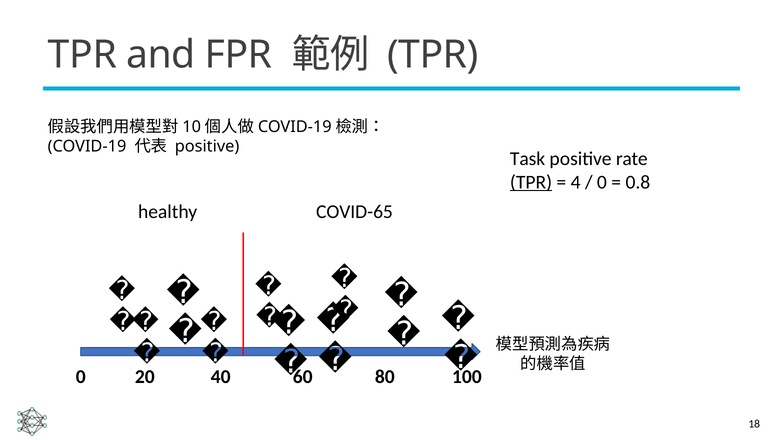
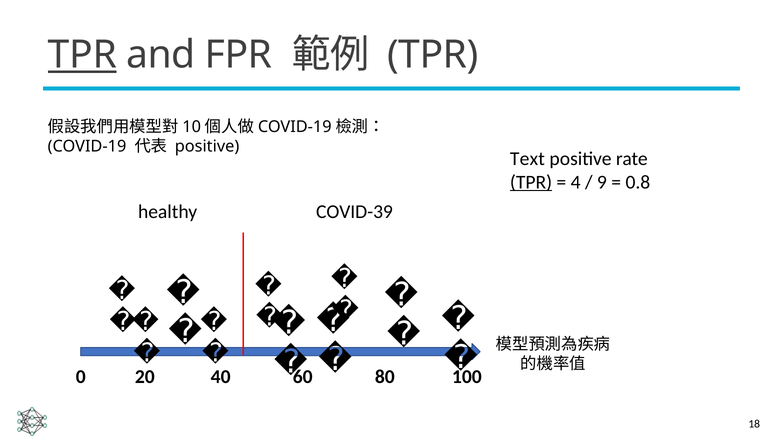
TPR at (82, 55) underline: none -> present
Task: Task -> Text
0 at (602, 182): 0 -> 9
COVID-65: COVID-65 -> COVID-39
